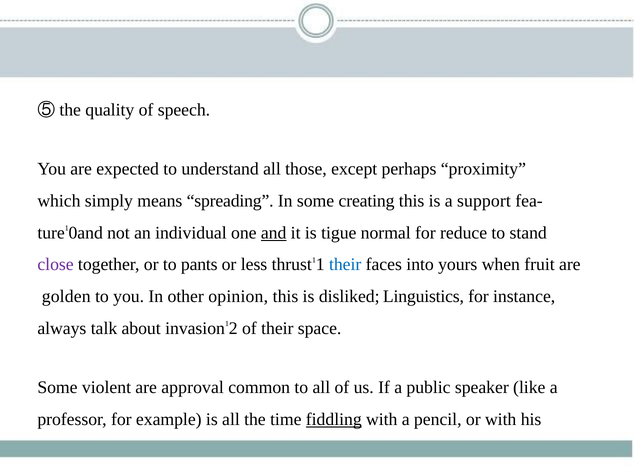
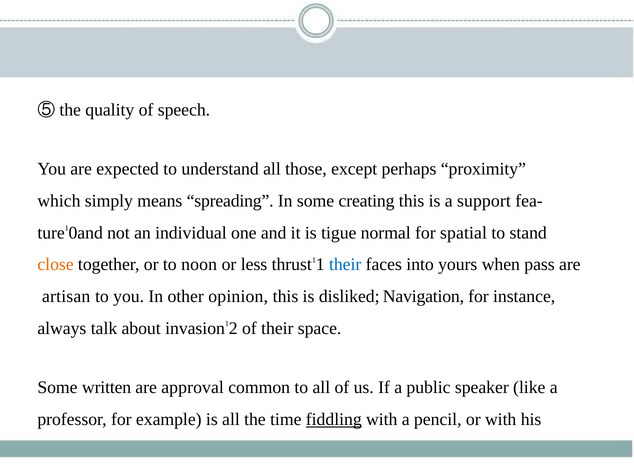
and underline: present -> none
reduce: reduce -> spatial
close colour: purple -> orange
pants: pants -> noon
fruit: fruit -> pass
golden: golden -> artisan
Linguistics: Linguistics -> Navigation
violent: violent -> written
